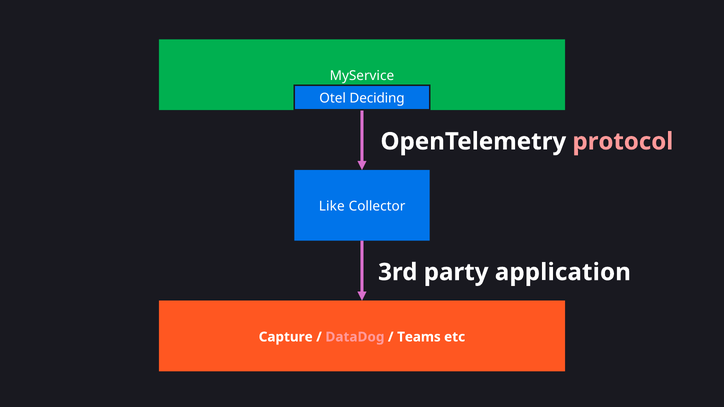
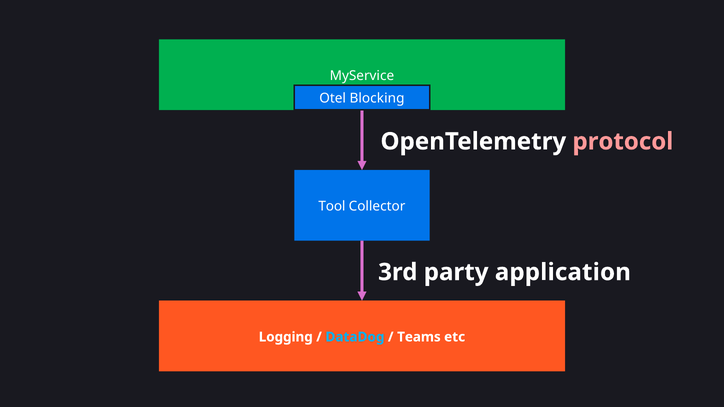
Deciding: Deciding -> Blocking
Like: Like -> Tool
Capture: Capture -> Logging
DataDog colour: pink -> light blue
